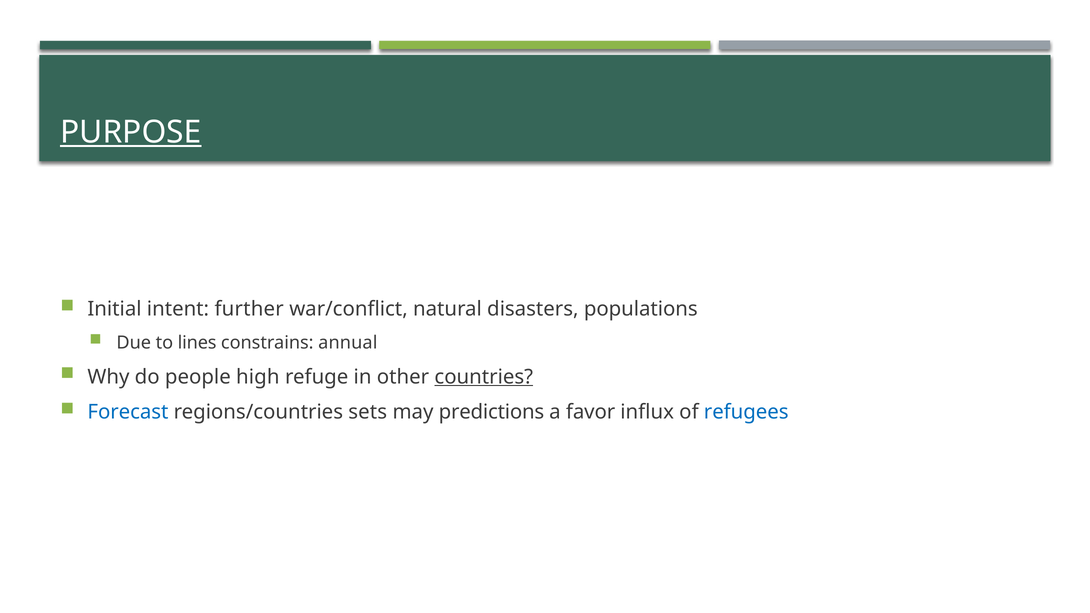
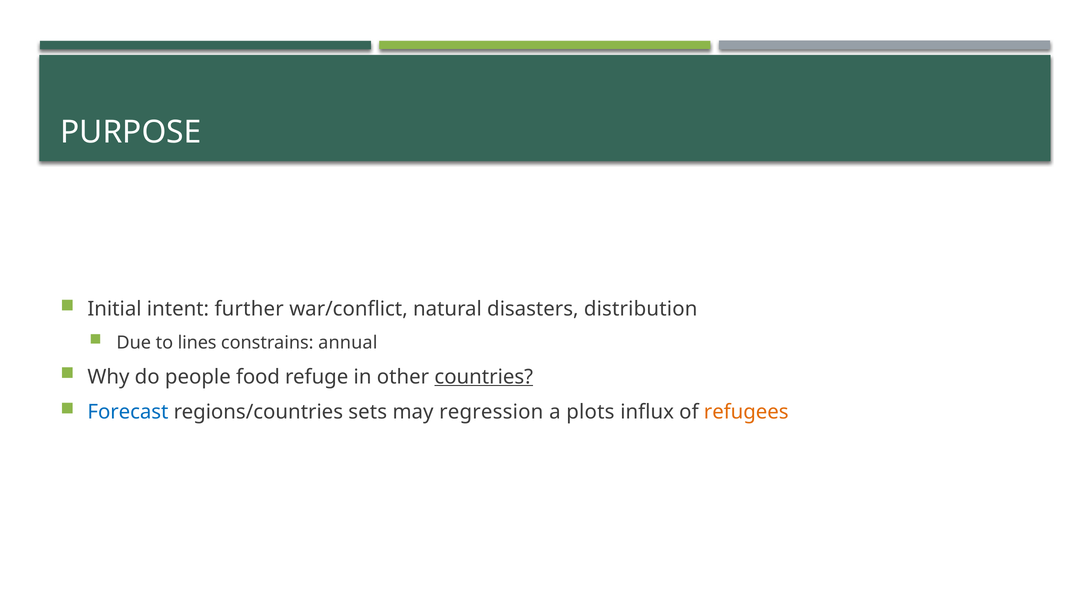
PURPOSE underline: present -> none
populations: populations -> distribution
high: high -> food
predictions: predictions -> regression
favor: favor -> plots
refugees colour: blue -> orange
